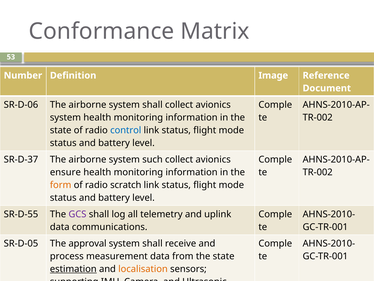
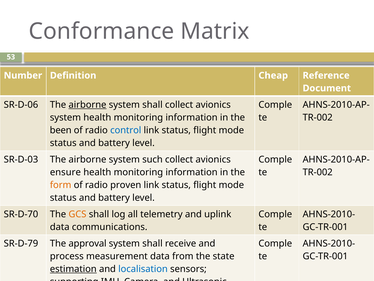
Image: Image -> Cheap
airborne at (87, 105) underline: none -> present
state at (61, 130): state -> been
SR-D-37: SR-D-37 -> SR-D-03
scratch: scratch -> proven
SR-D-55: SR-D-55 -> SR-D-70
GCS colour: purple -> orange
SR-D-05: SR-D-05 -> SR-D-79
localisation colour: orange -> blue
